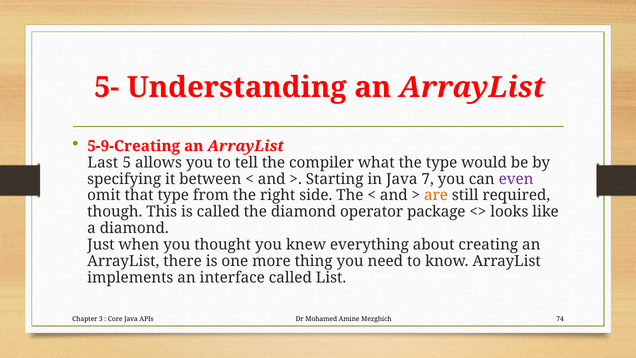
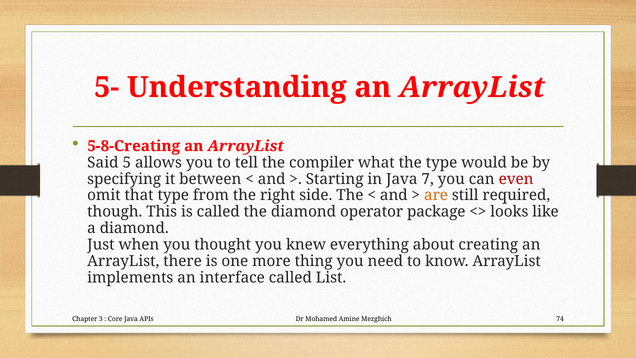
5-9-Creating: 5-9-Creating -> 5-8-Creating
Last: Last -> Said
even colour: purple -> red
